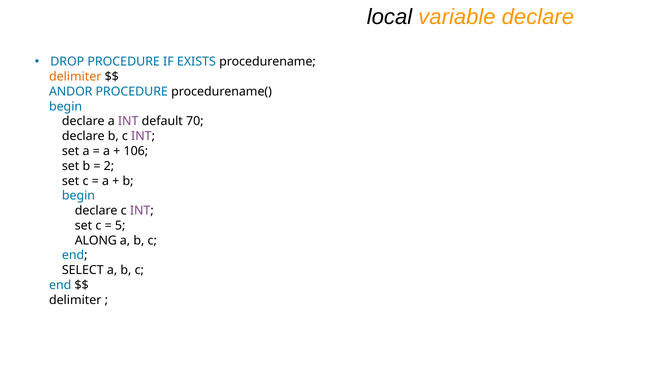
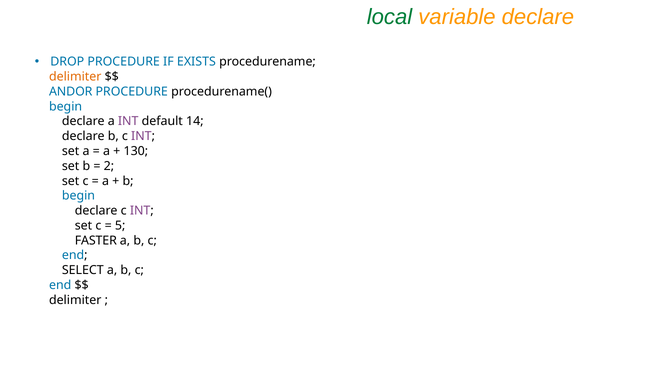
local colour: black -> green
70: 70 -> 14
106: 106 -> 130
ALONG: ALONG -> FASTER
